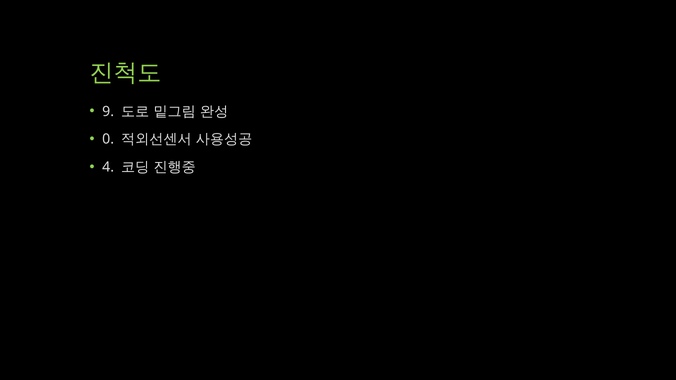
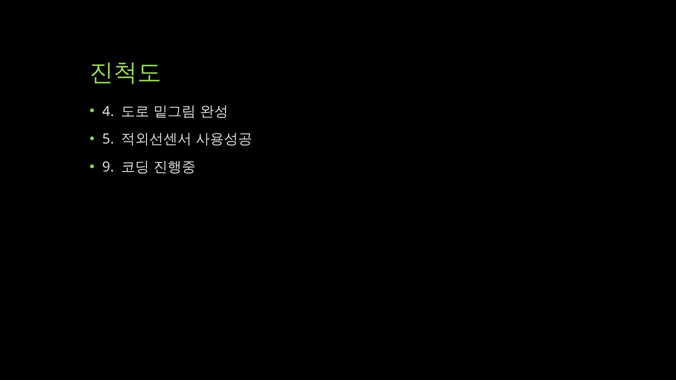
9: 9 -> 4
0: 0 -> 5
4: 4 -> 9
